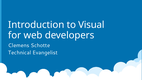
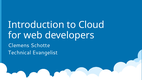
Visual: Visual -> Cloud
